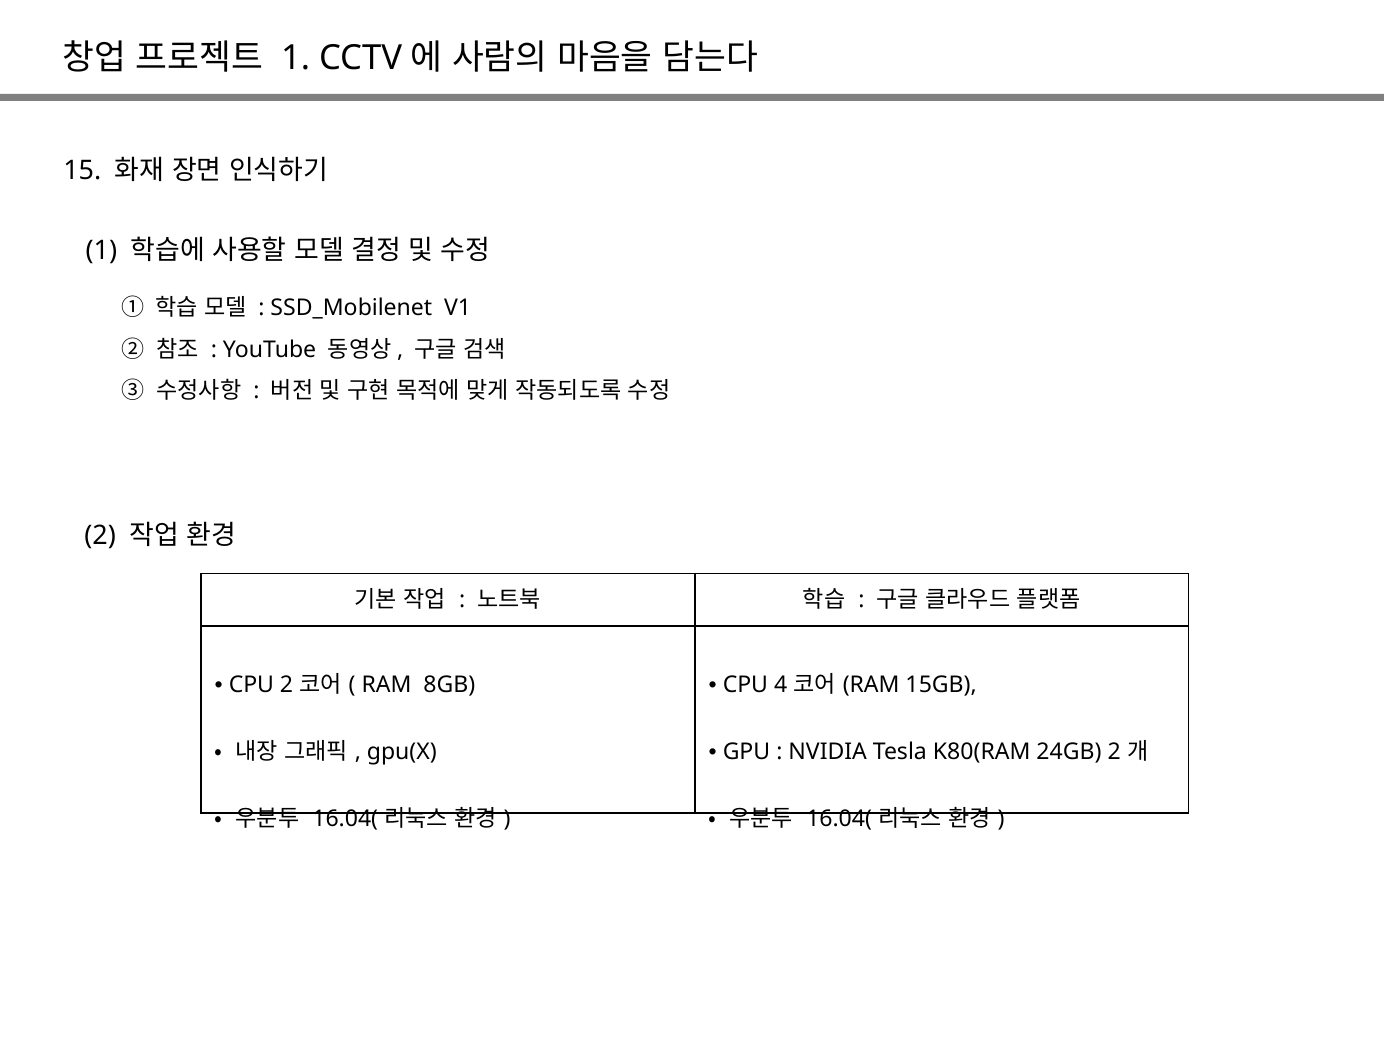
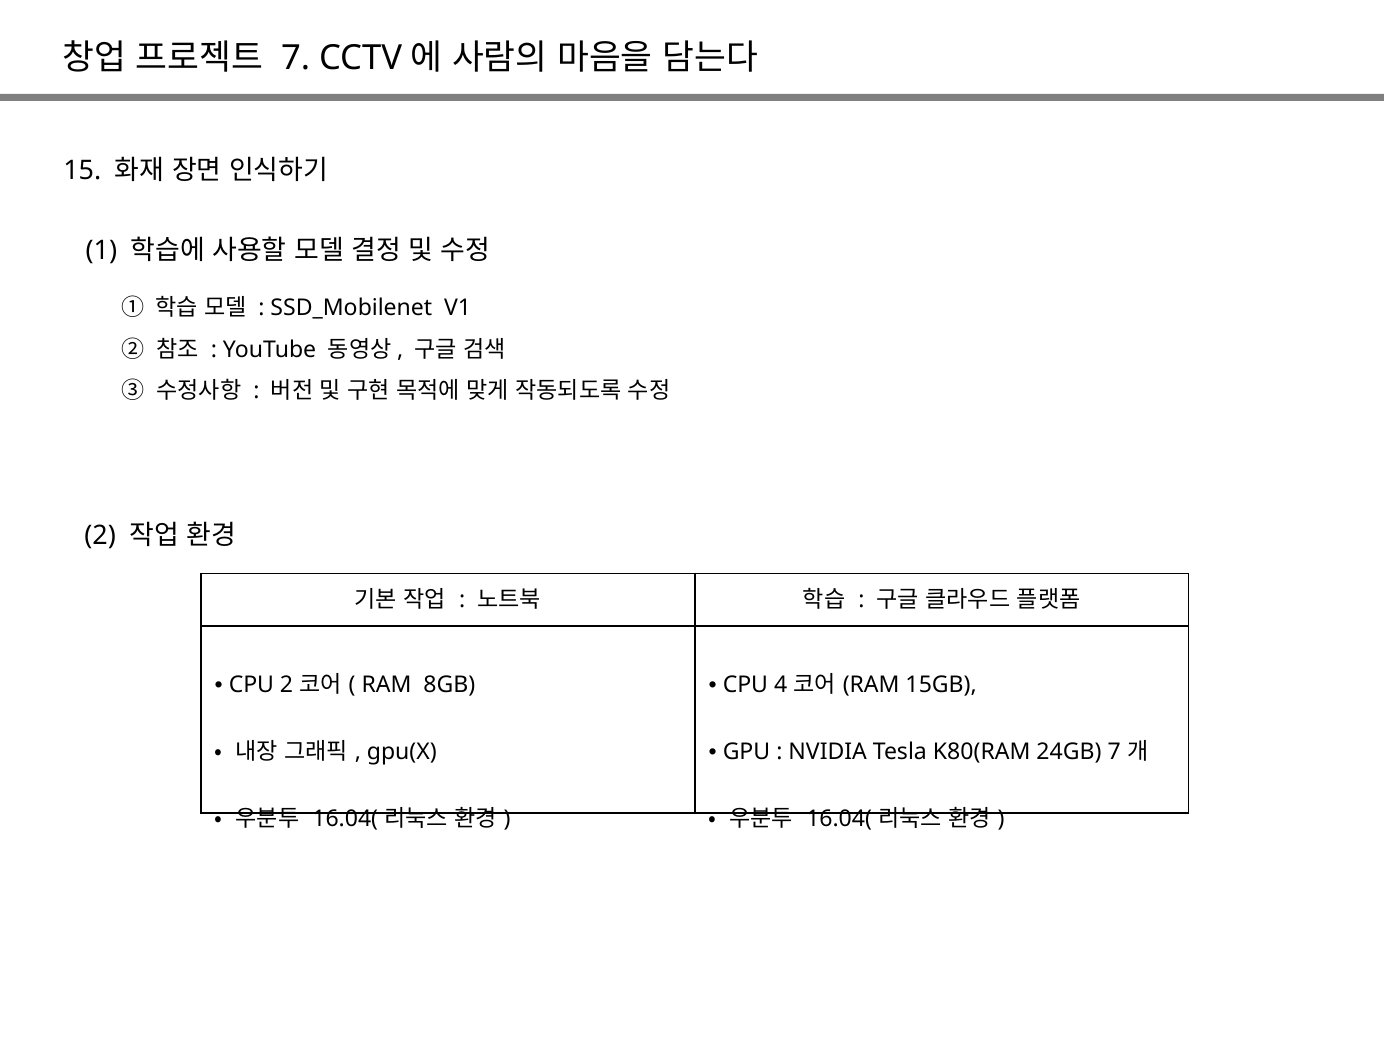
1 at (296, 58): 1 -> 7
24GB 2: 2 -> 7
